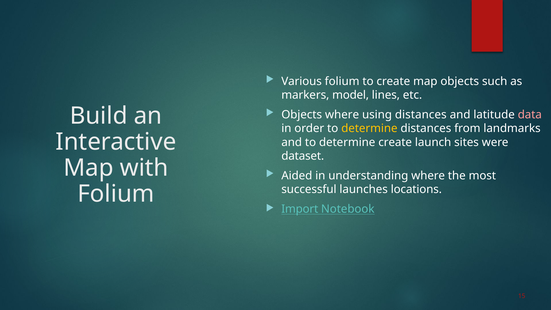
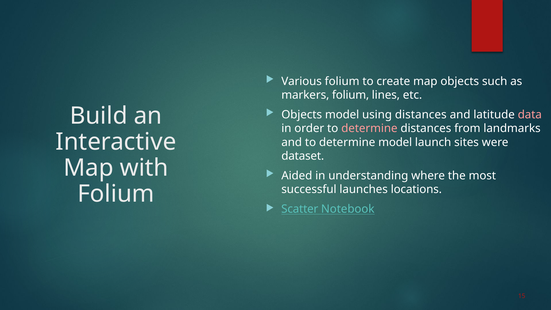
markers model: model -> folium
Objects where: where -> model
determine at (369, 128) colour: yellow -> pink
determine create: create -> model
Import: Import -> Scatter
